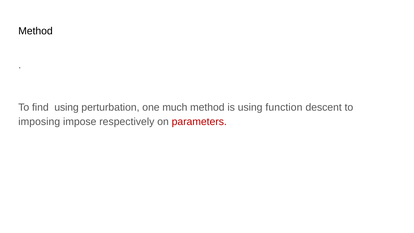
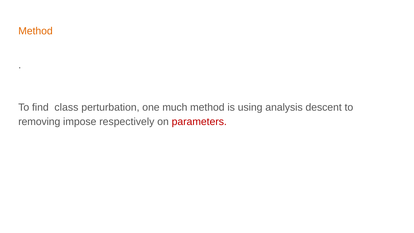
Method at (35, 31) colour: black -> orange
find using: using -> class
function: function -> analysis
imposing: imposing -> removing
